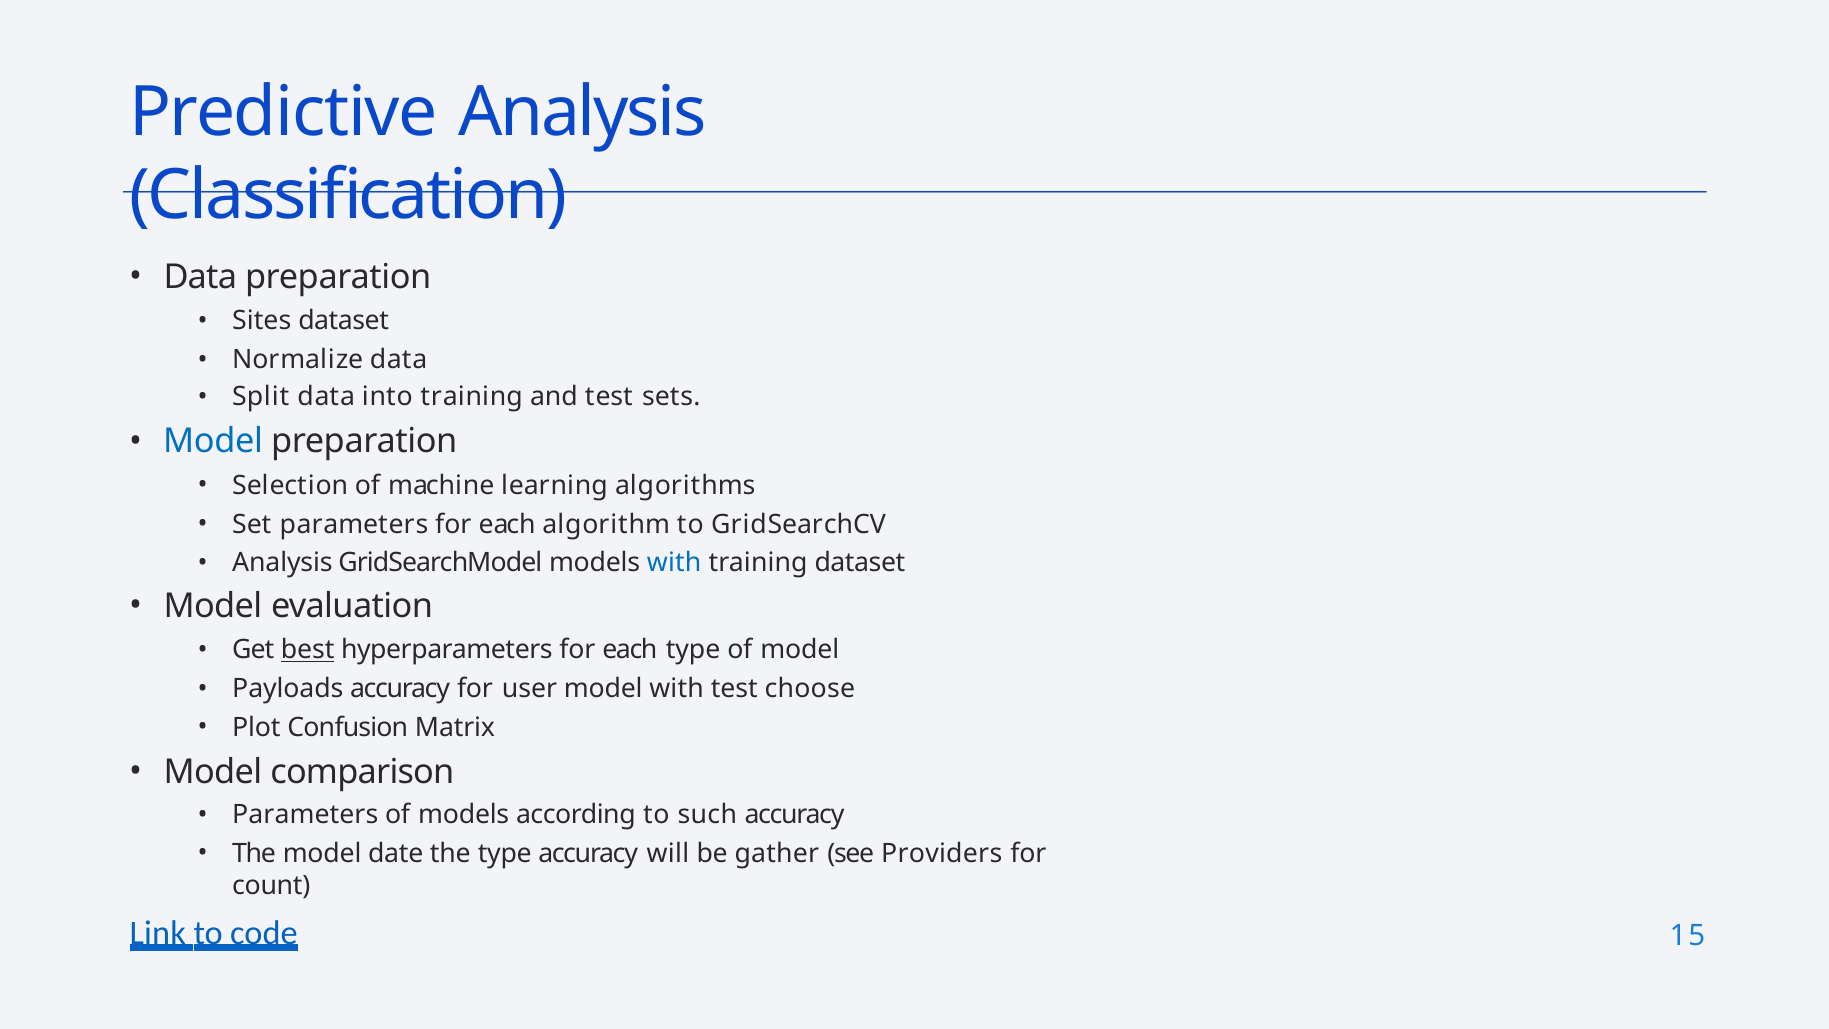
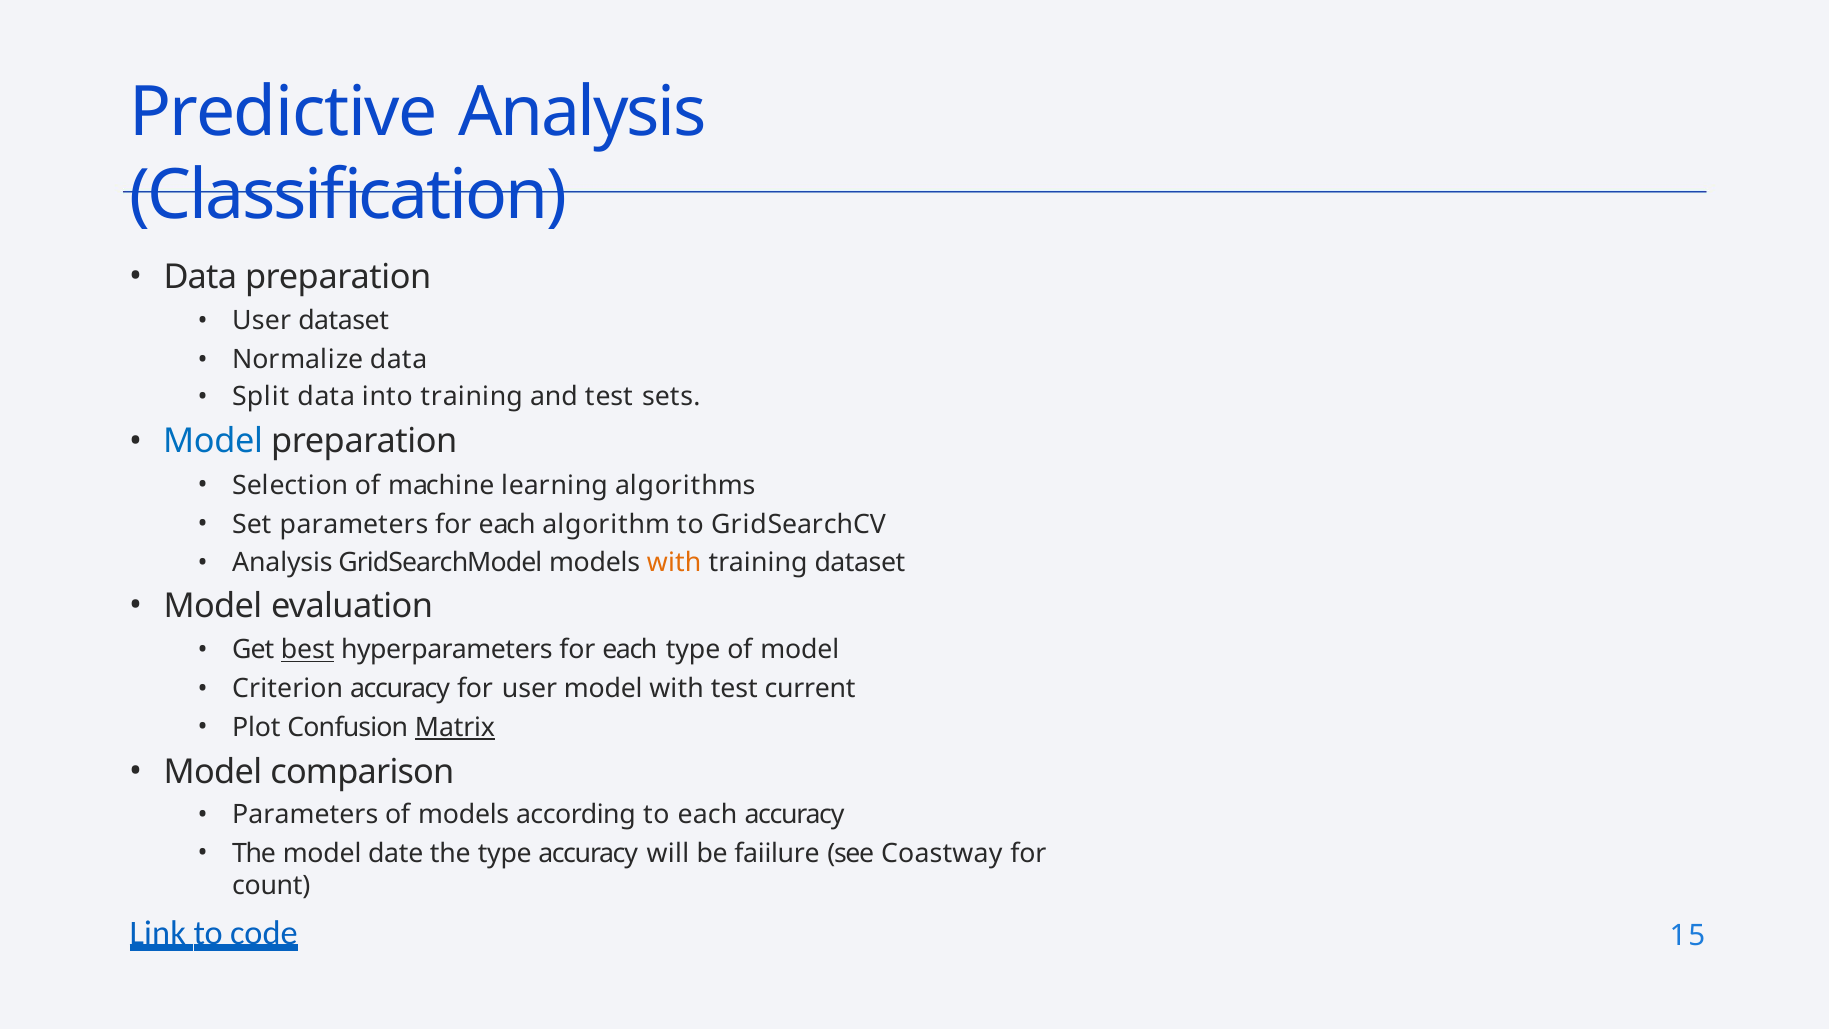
Sites at (262, 321): Sites -> User
with at (674, 563) colour: blue -> orange
Payloads: Payloads -> Criterion
choose: choose -> current
Matrix underline: none -> present
to such: such -> each
gather: gather -> faiilure
Providers: Providers -> Coastway
